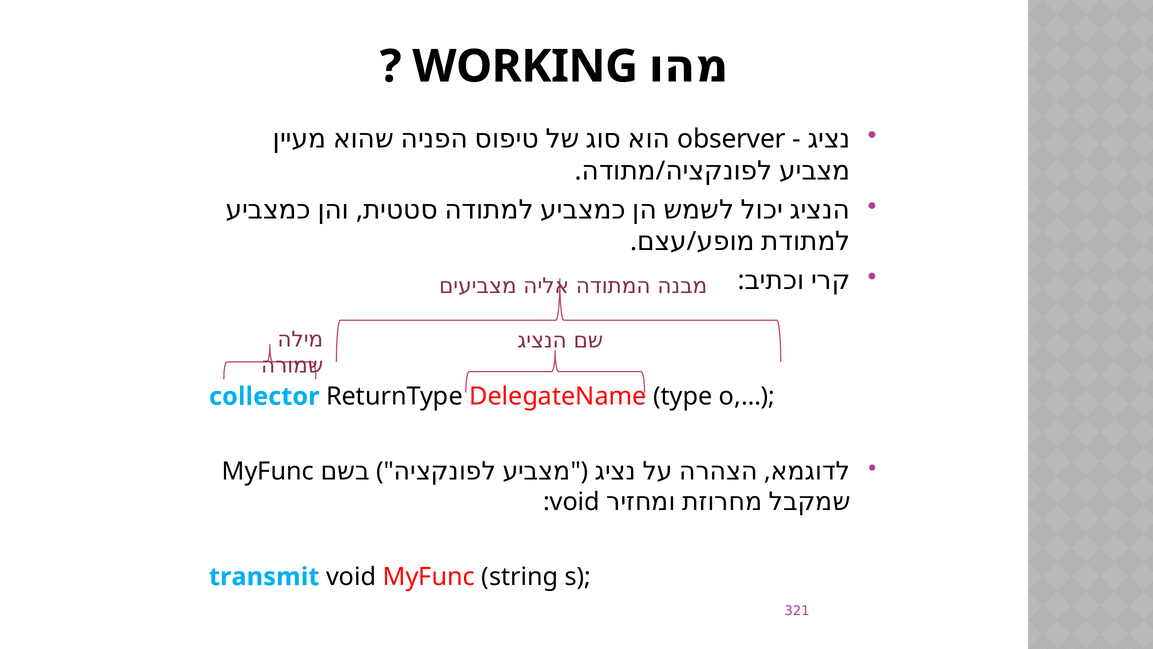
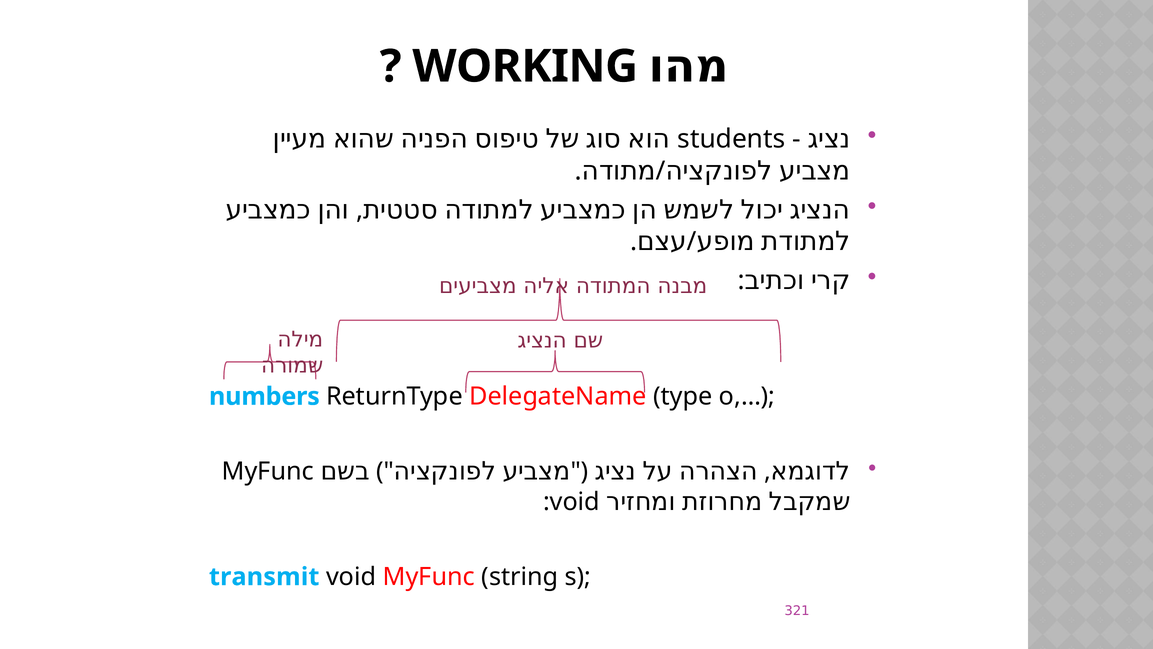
observer: observer -> students
collector: collector -> numbers
